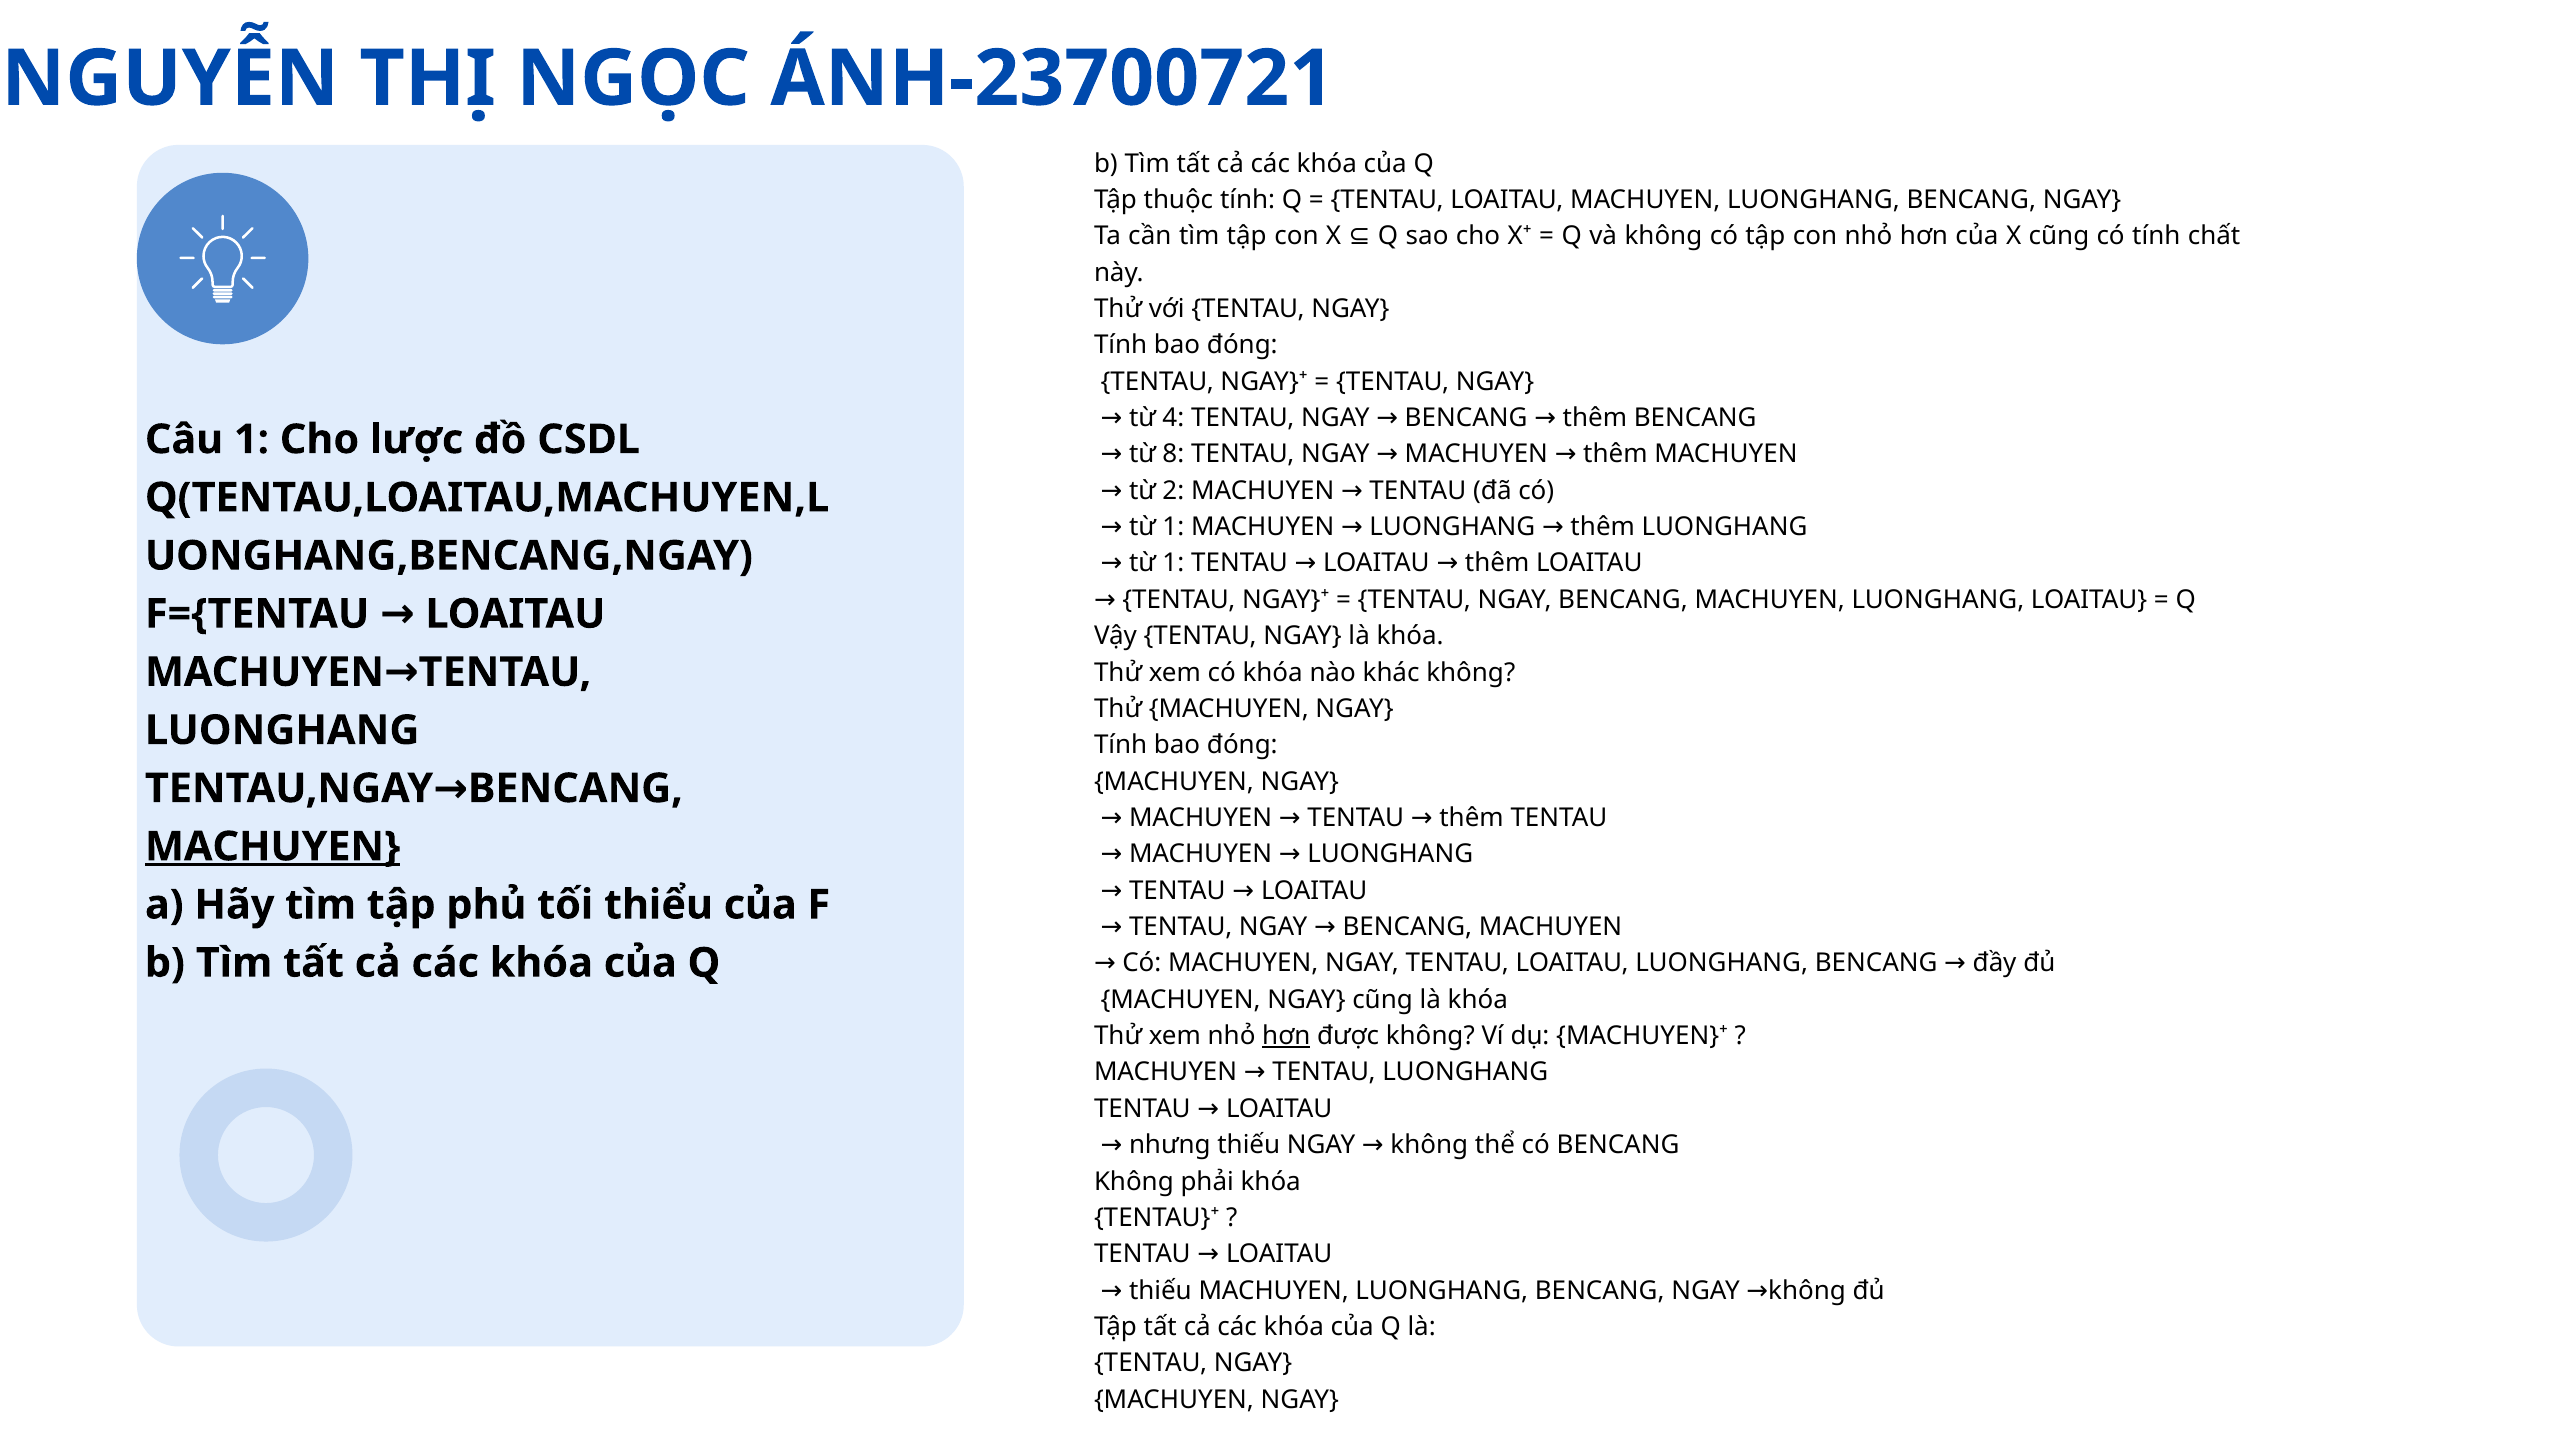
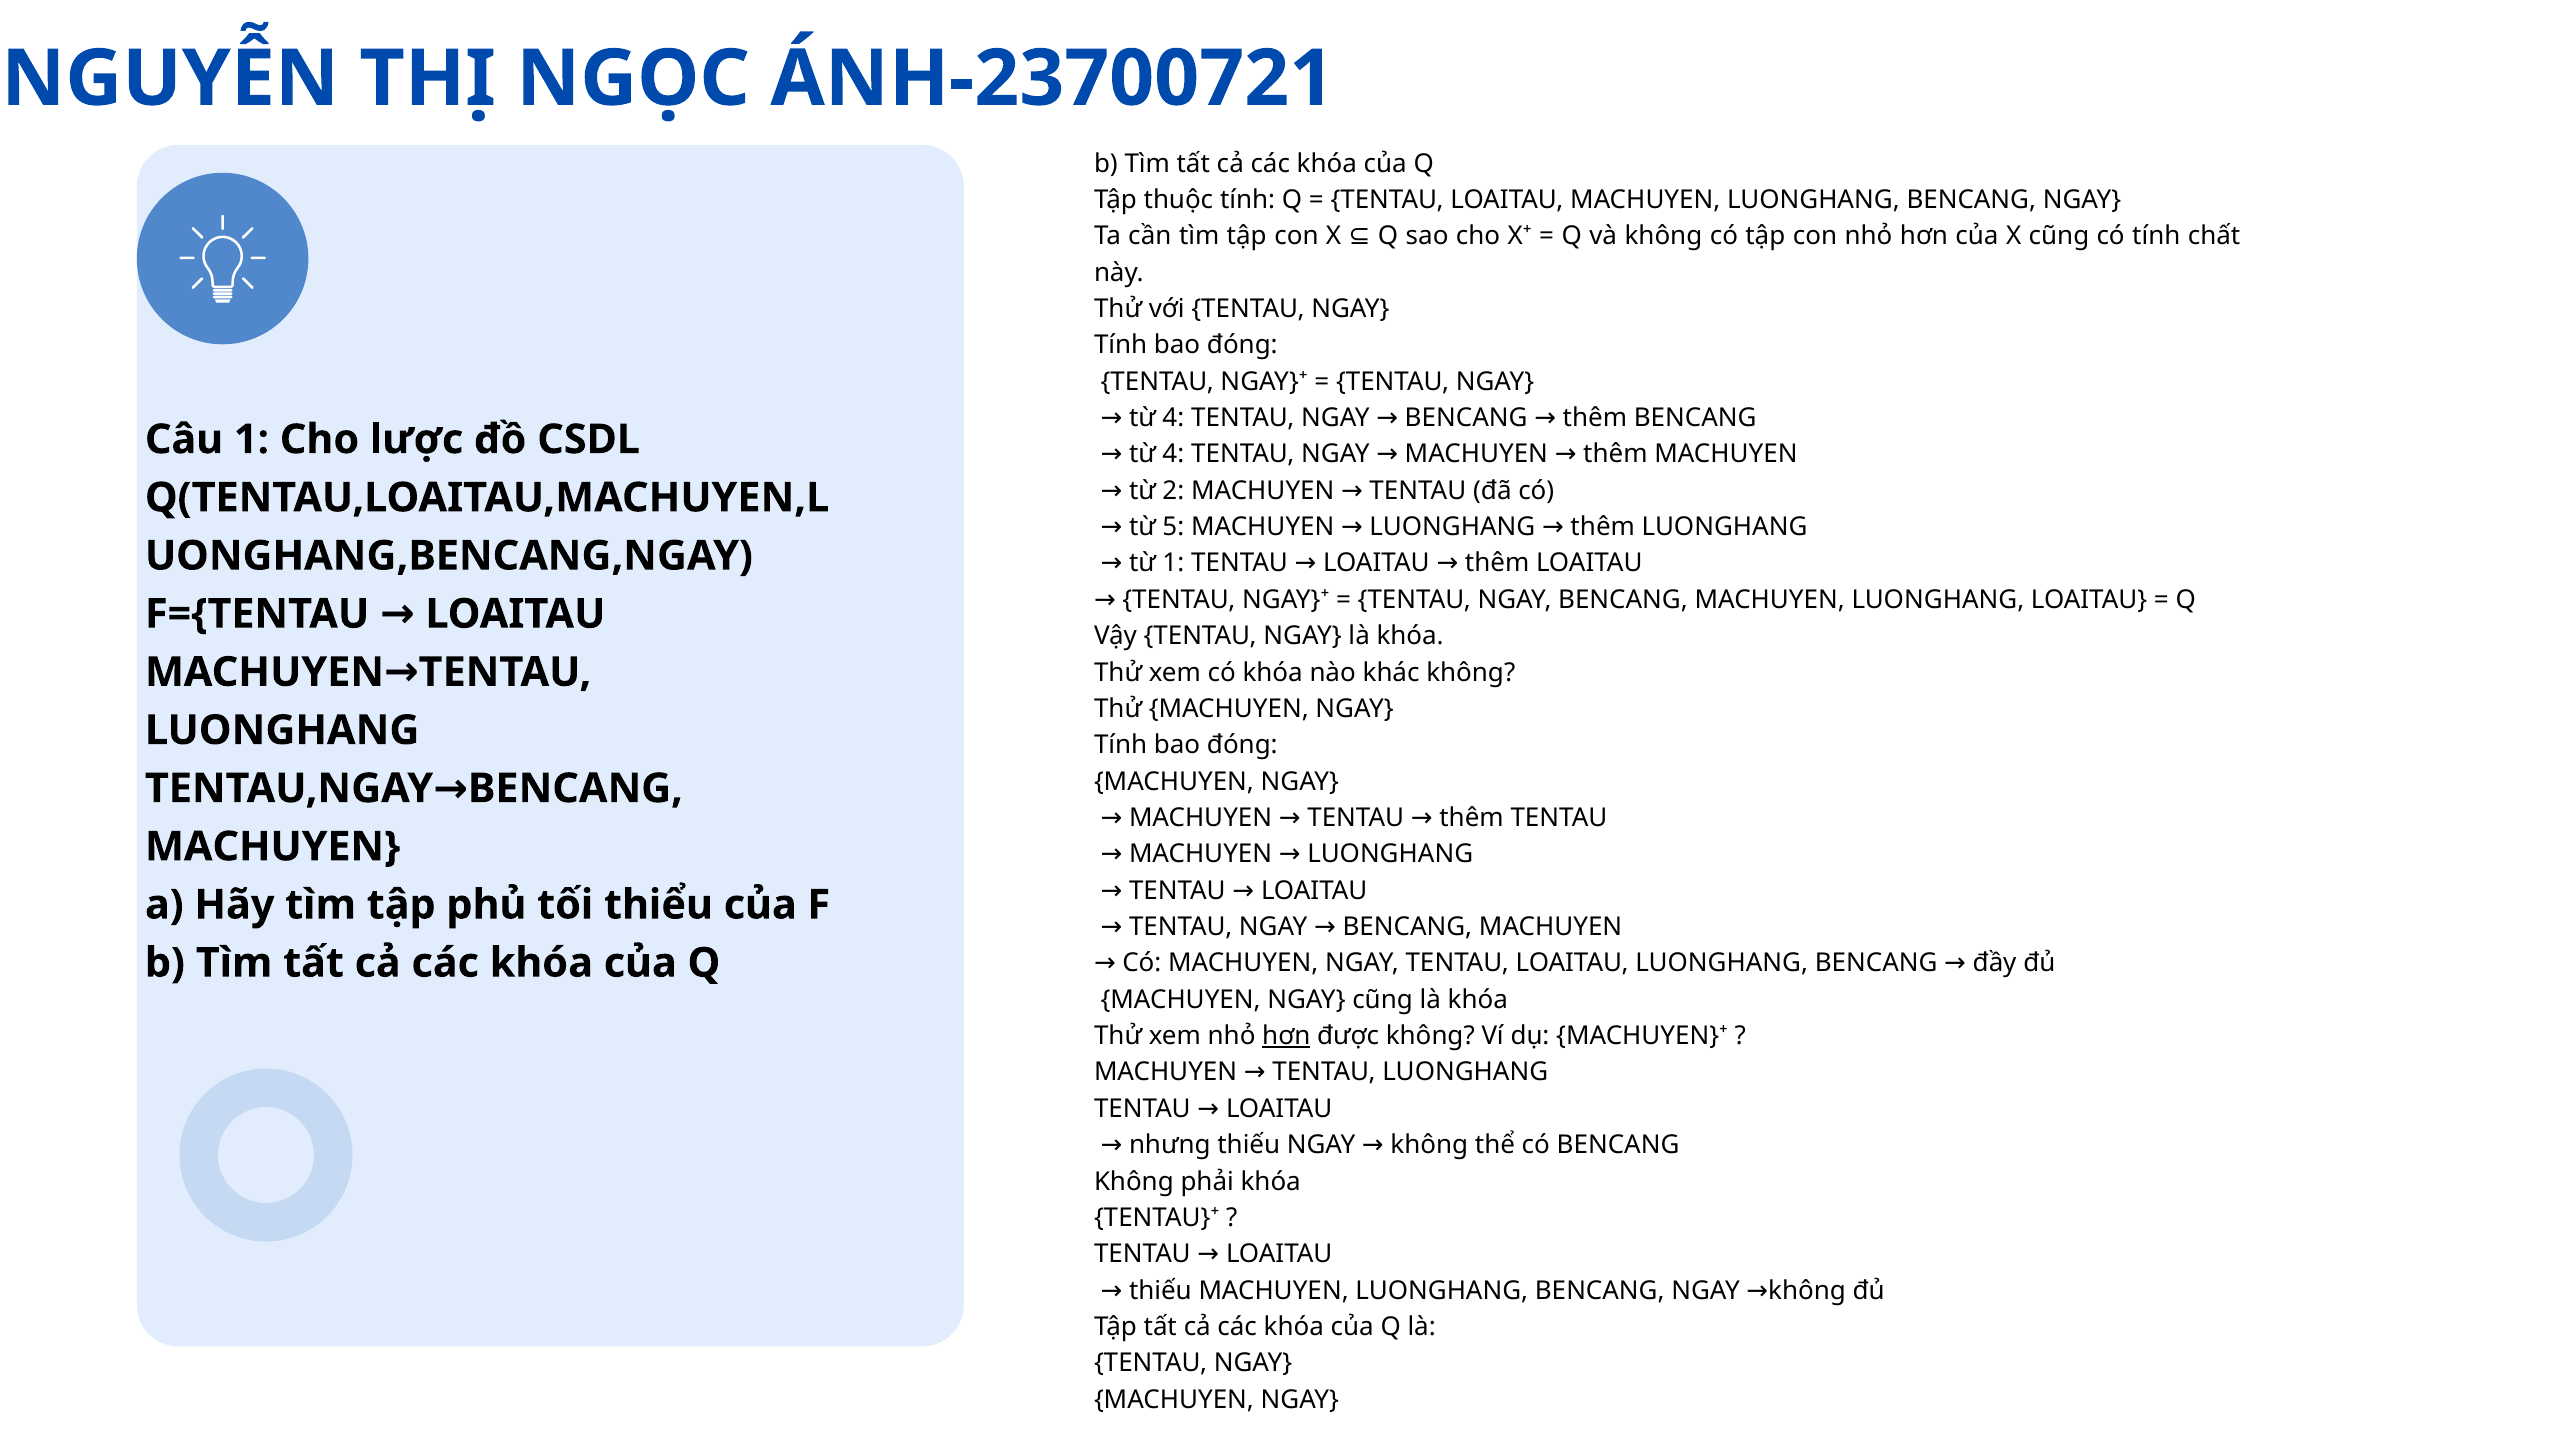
8 at (1173, 454): 8 -> 4
1 at (1173, 527): 1 -> 5
MACHUYEN at (273, 847) underline: present -> none
